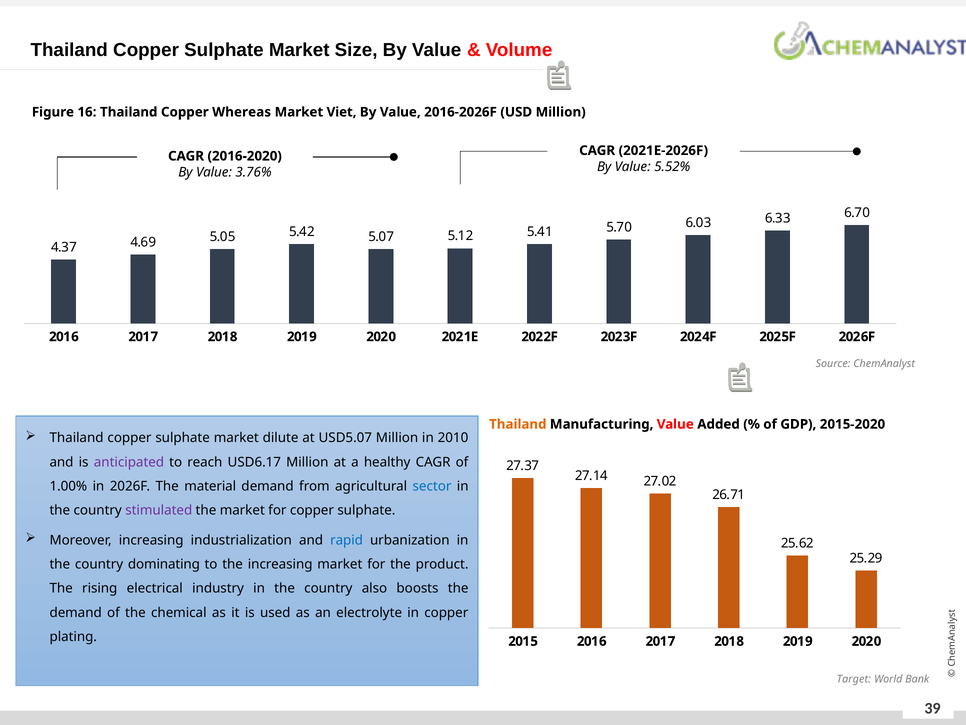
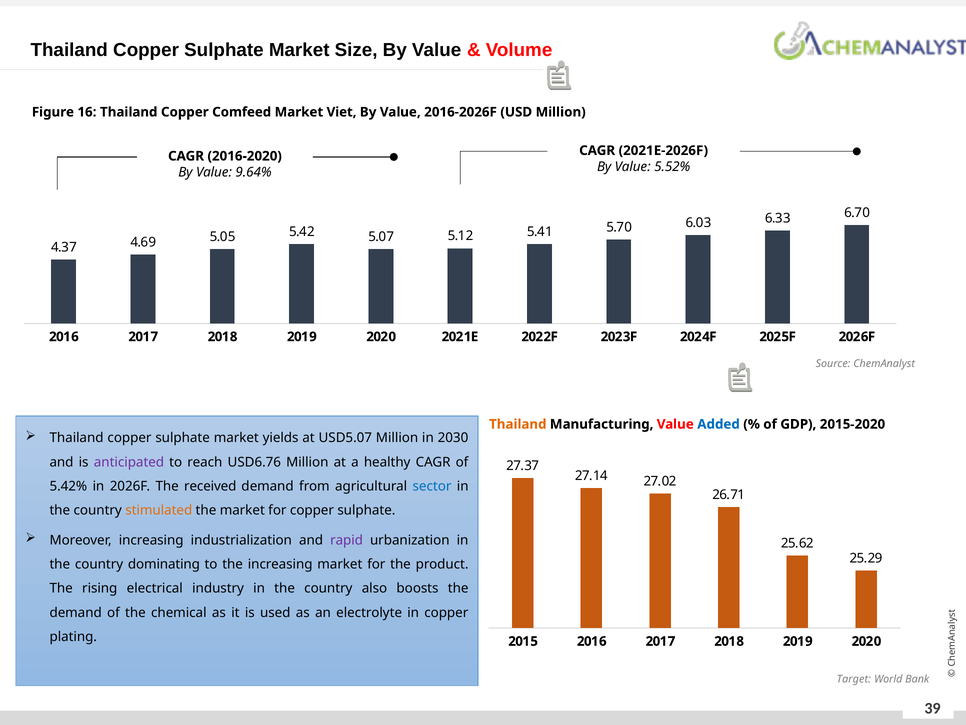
Whereas: Whereas -> Comfeed
3.76%: 3.76% -> 9.64%
Added colour: black -> blue
dilute: dilute -> yields
2010: 2010 -> 2030
USD6.17: USD6.17 -> USD6.76
1.00%: 1.00% -> 5.42%
material: material -> received
stimulated colour: purple -> orange
rapid colour: blue -> purple
